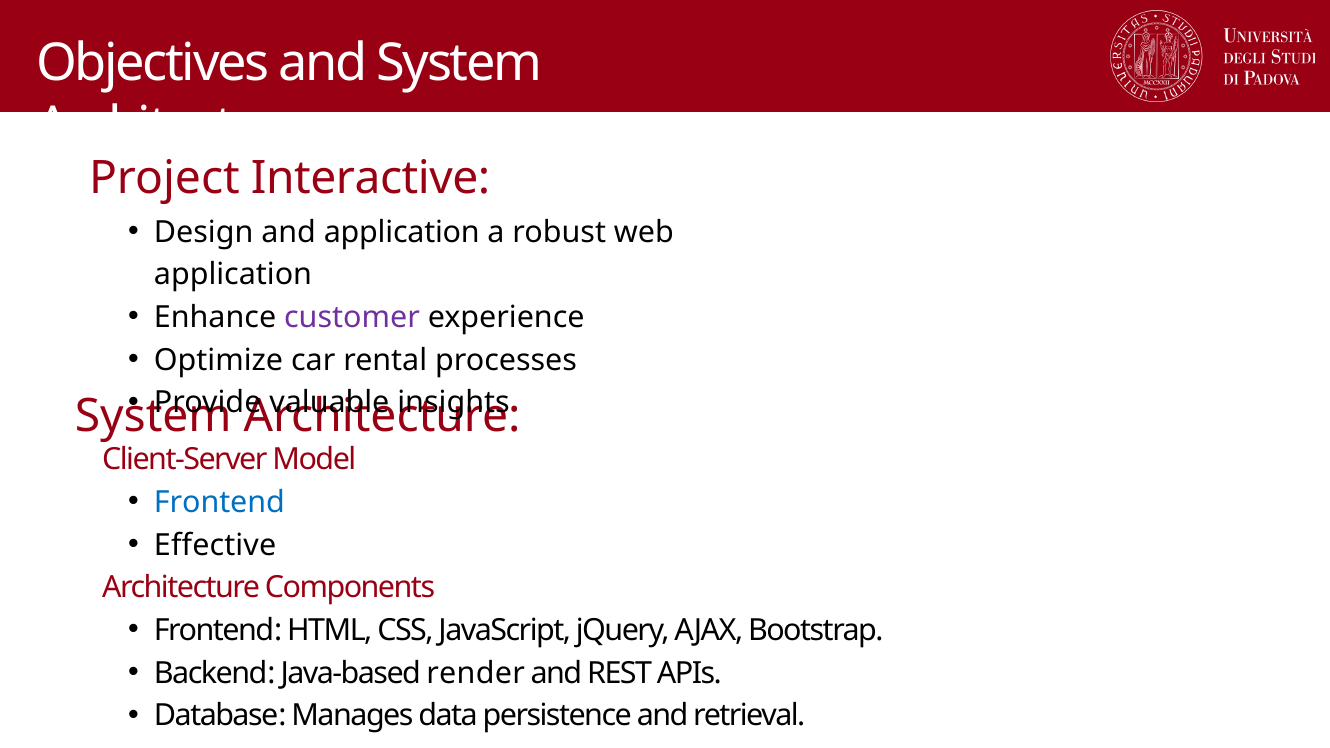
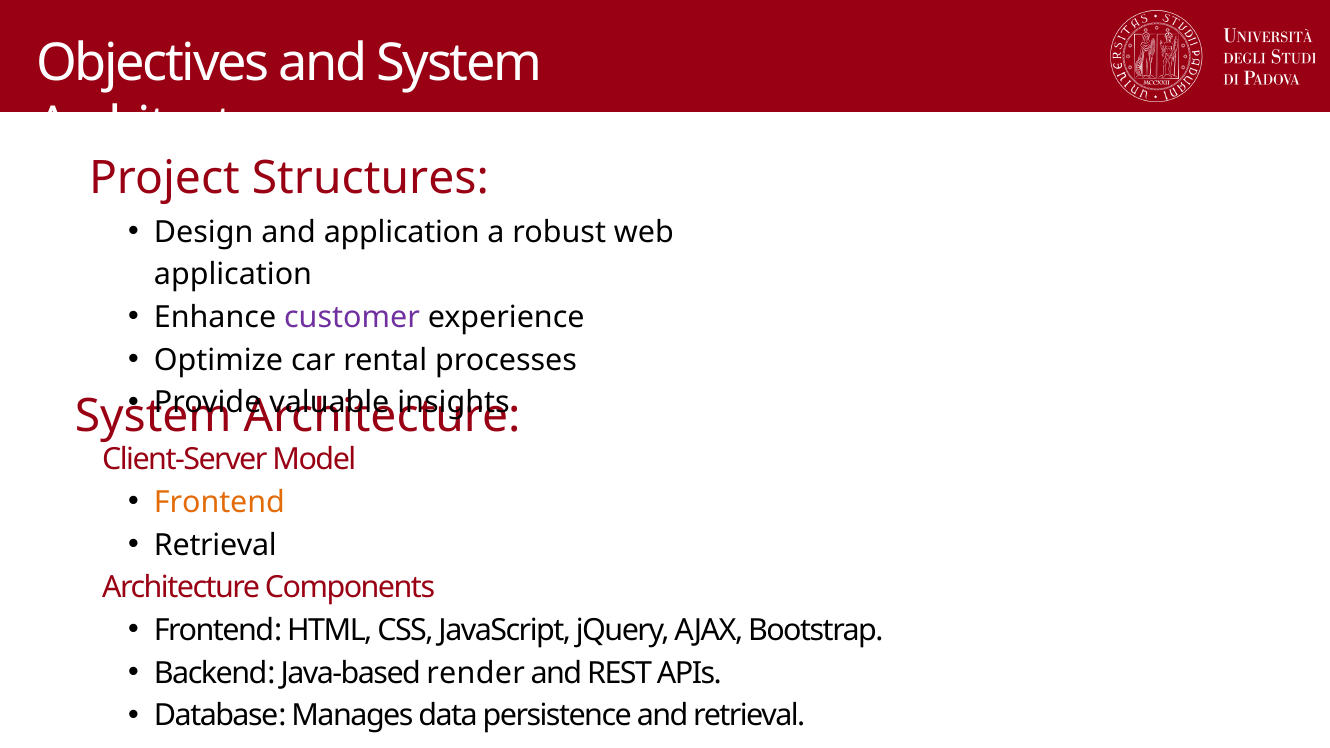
Interactive: Interactive -> Structures
Frontend at (219, 503) colour: blue -> orange
Effective at (215, 545): Effective -> Retrieval
